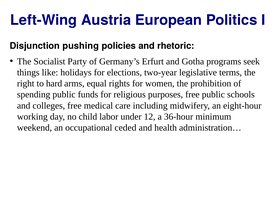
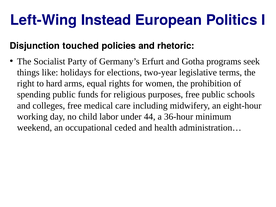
Austria: Austria -> Instead
pushing: pushing -> touched
12: 12 -> 44
